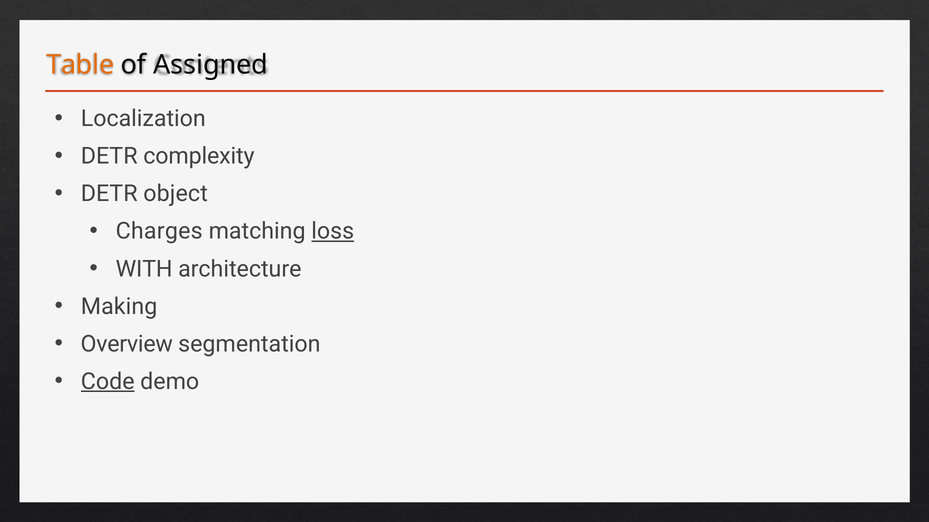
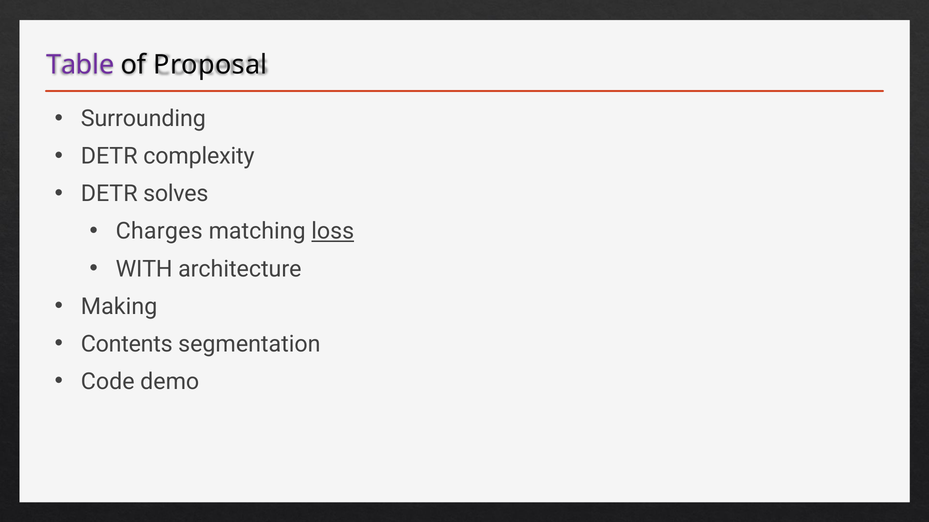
Table colour: orange -> purple
Assigned: Assigned -> Proposal
Localization: Localization -> Surrounding
object: object -> solves
Overview: Overview -> Contents
Code underline: present -> none
